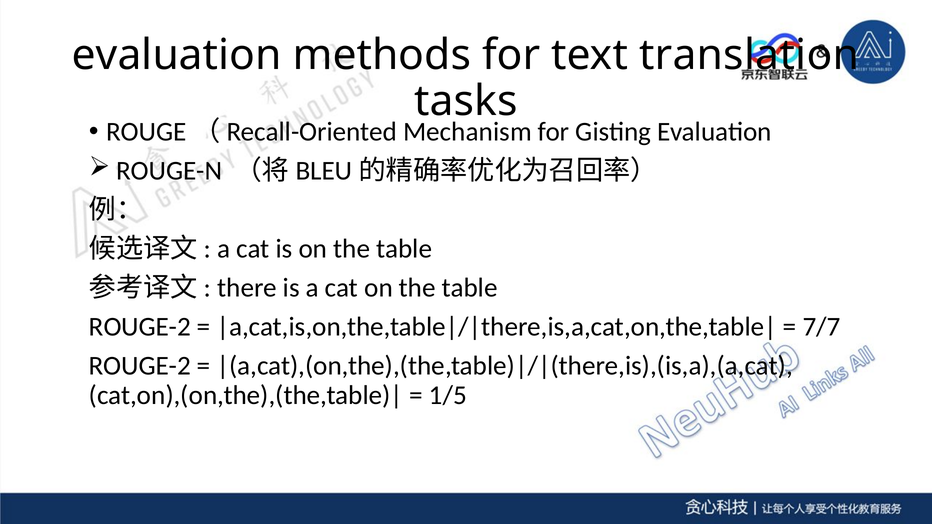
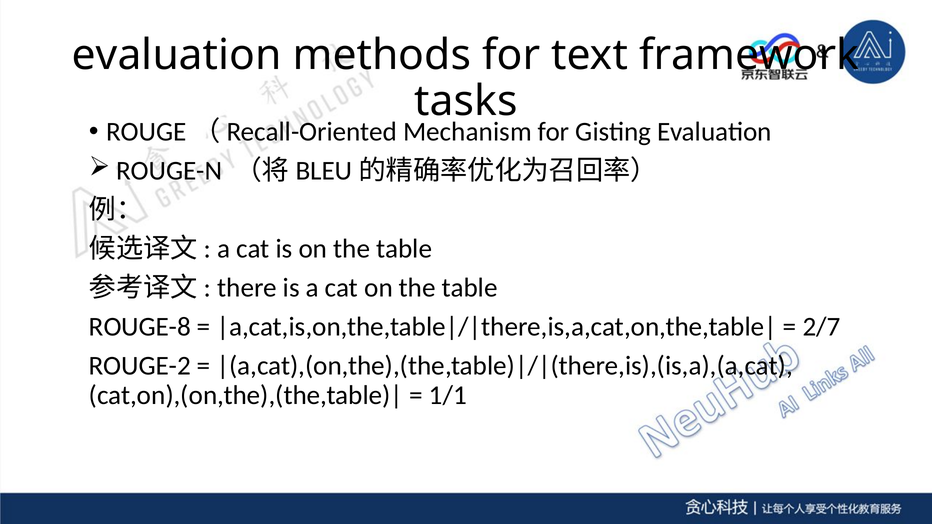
translation: translation -> framework
ROUGE-2 at (140, 327): ROUGE-2 -> ROUGE-8
7/7: 7/7 -> 2/7
1/5: 1/5 -> 1/1
